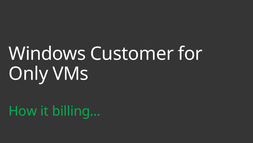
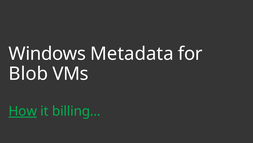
Customer: Customer -> Metadata
Only: Only -> Blob
How underline: none -> present
